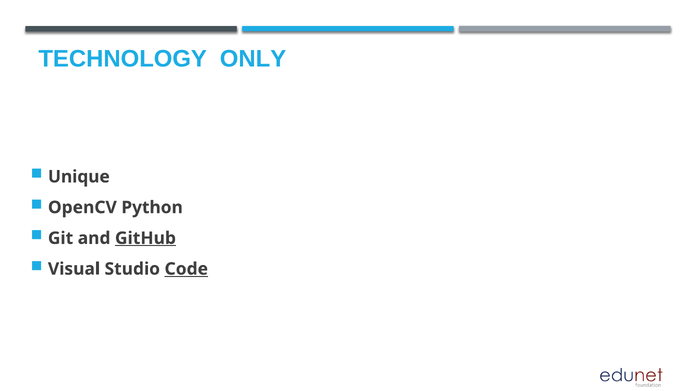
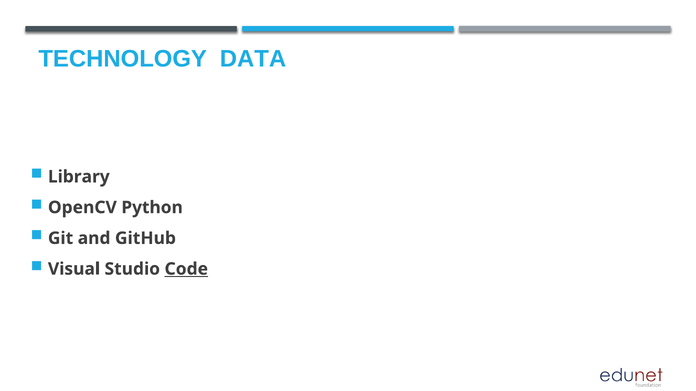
ONLY: ONLY -> DATA
Unique: Unique -> Library
GitHub underline: present -> none
